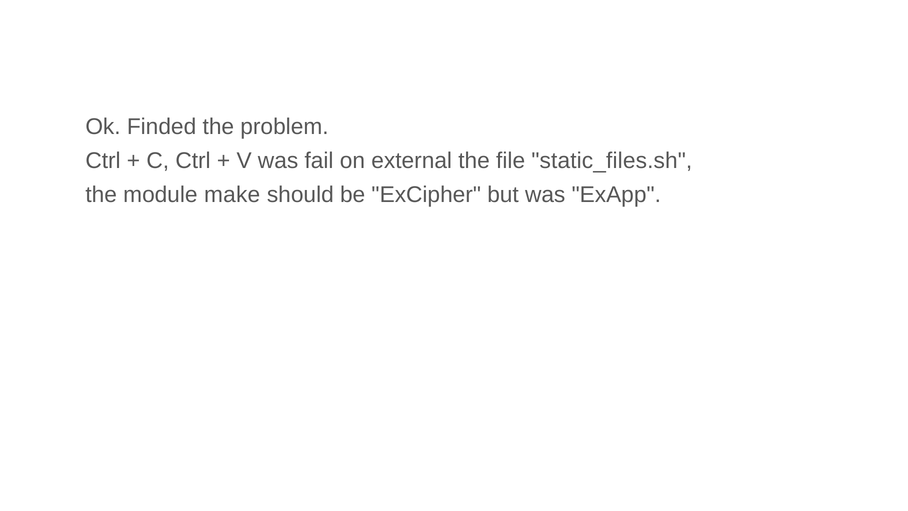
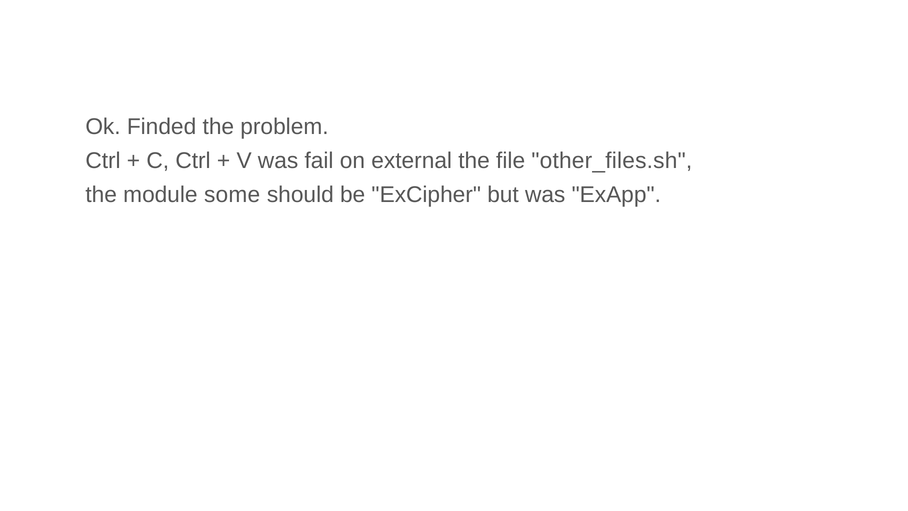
static_files.sh: static_files.sh -> other_files.sh
make: make -> some
